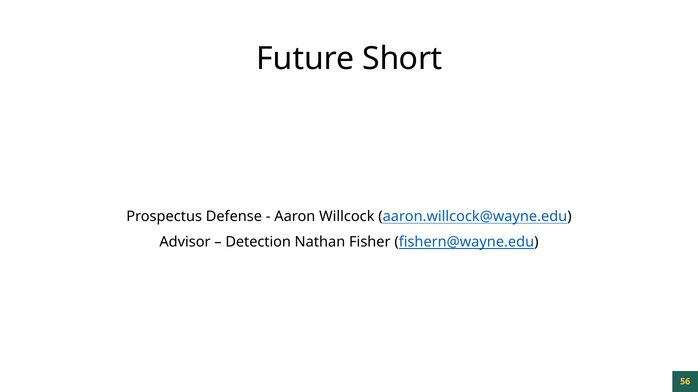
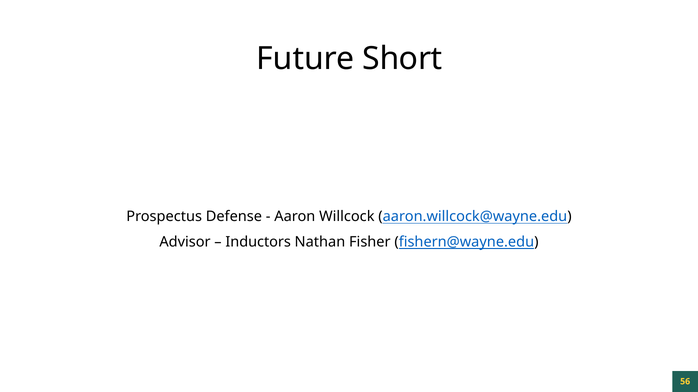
Detection: Detection -> Inductors
